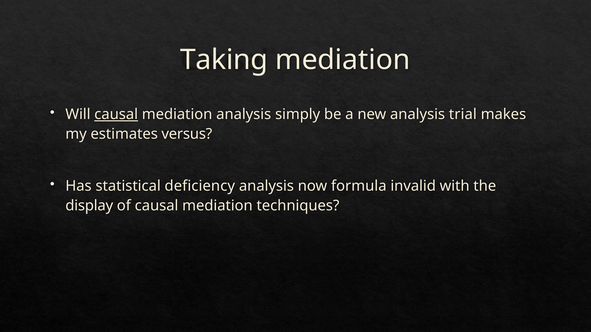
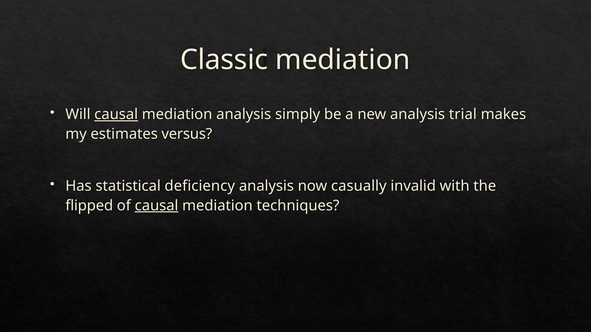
Taking: Taking -> Classic
formula: formula -> casually
display: display -> flipped
causal at (157, 206) underline: none -> present
